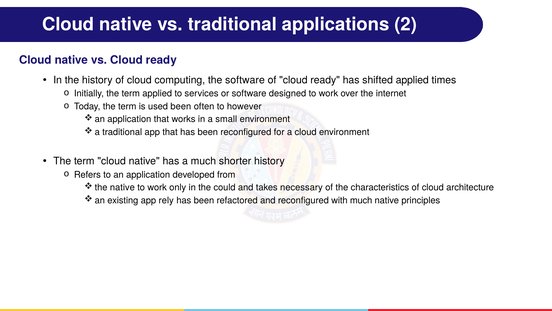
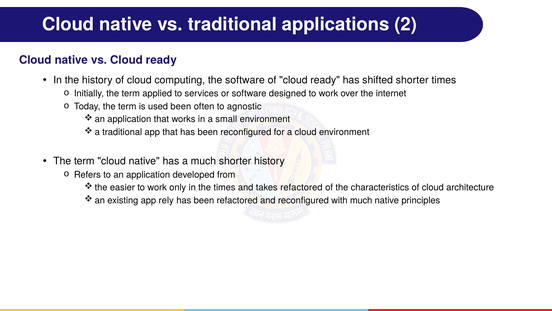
shifted applied: applied -> shorter
however: however -> agnostic
native at (122, 187): native -> easier
the could: could -> times
takes necessary: necessary -> refactored
